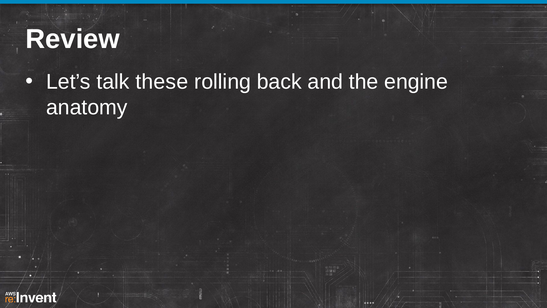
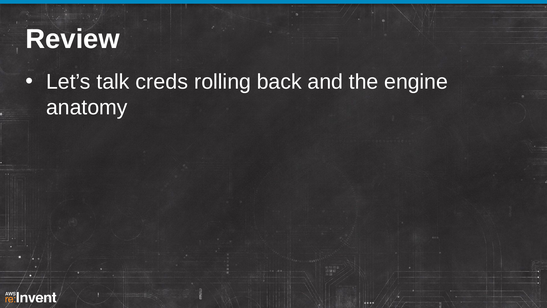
these: these -> creds
